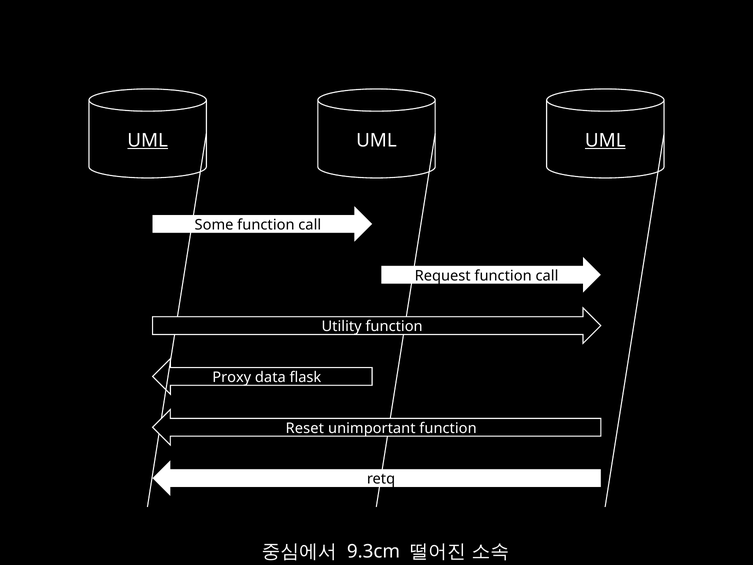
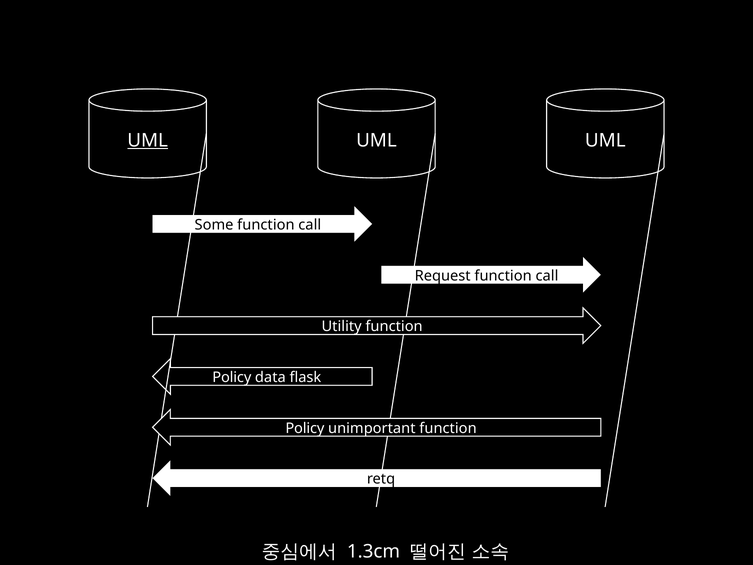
UML at (605, 140) underline: present -> none
Proxy at (232, 377): Proxy -> Policy
Reset at (305, 428): Reset -> Policy
9.3cm: 9.3cm -> 1.3cm
